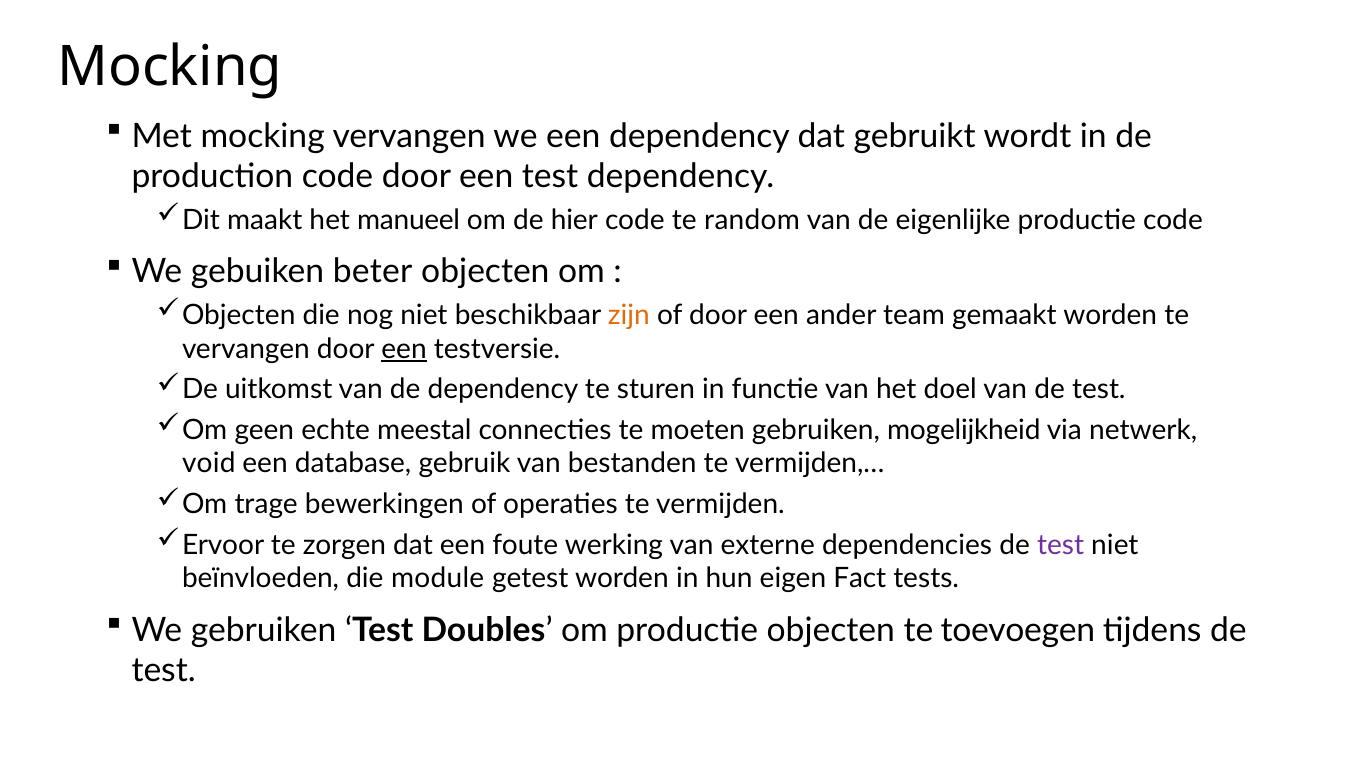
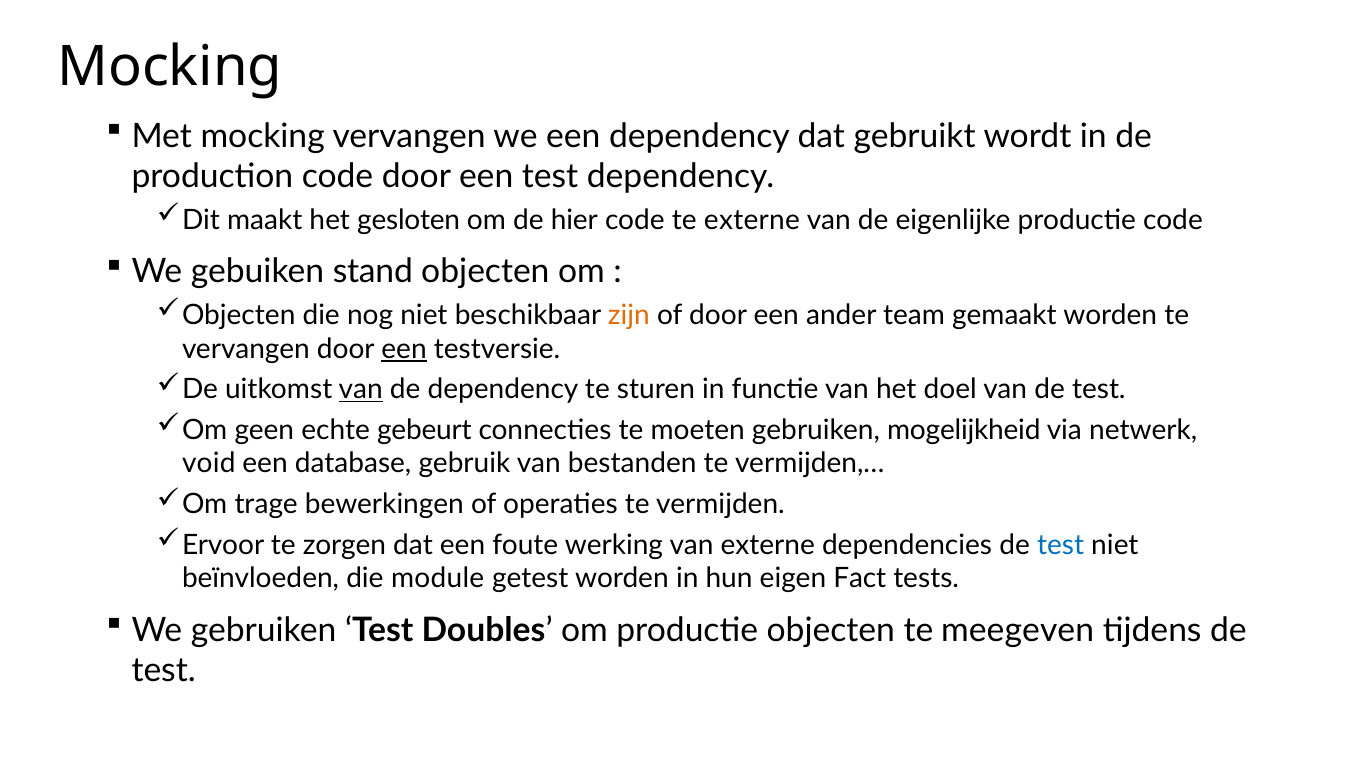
manueel: manueel -> gesloten
te random: random -> externe
beter: beter -> stand
van at (361, 389) underline: none -> present
meestal: meestal -> gebeurt
test at (1061, 545) colour: purple -> blue
toevoegen: toevoegen -> meegeven
